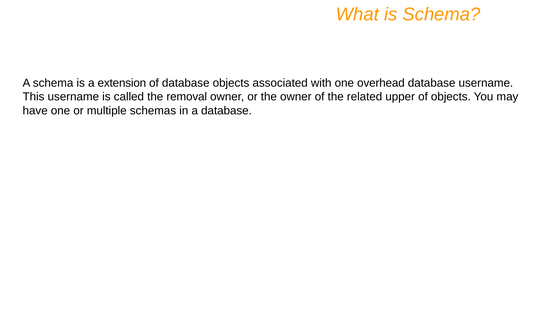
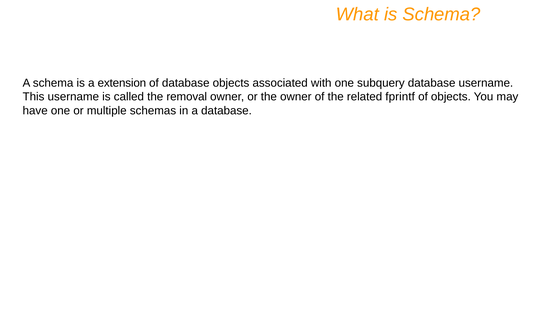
overhead: overhead -> subquery
upper: upper -> fprintf
